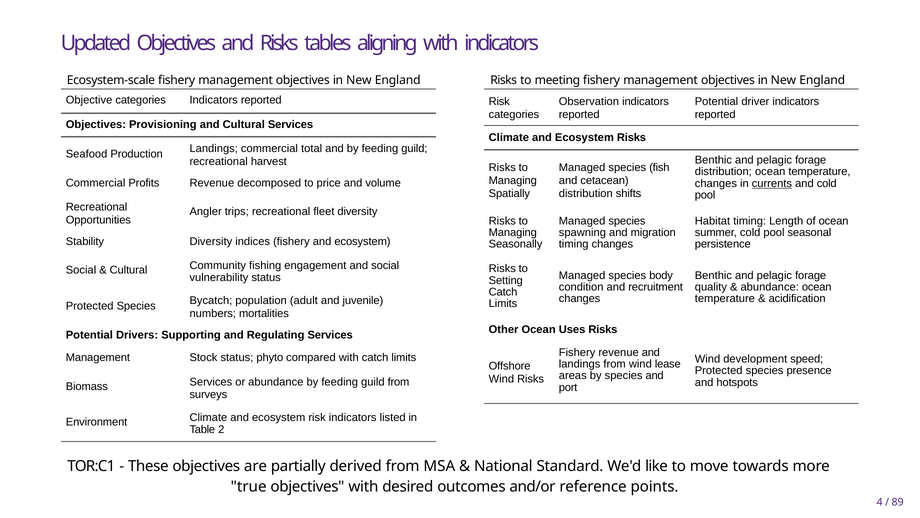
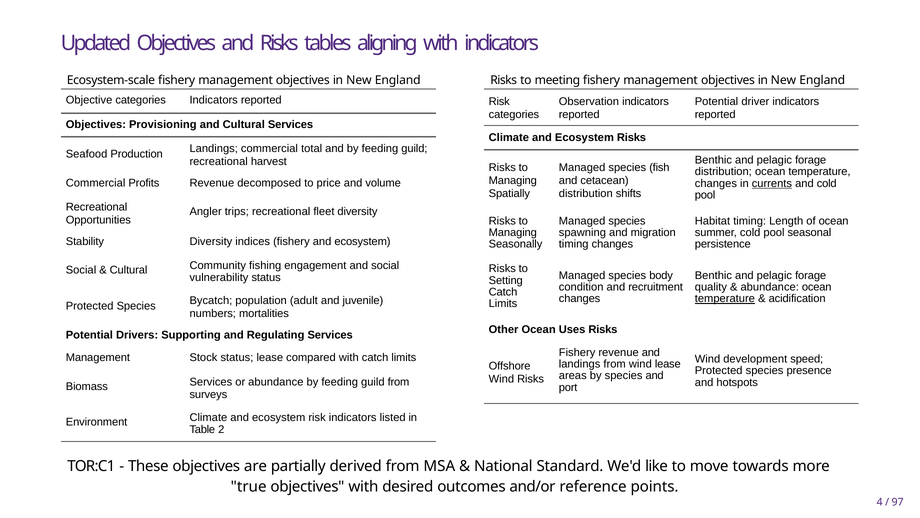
temperature at (725, 299) underline: none -> present
status phyto: phyto -> lease
89: 89 -> 97
